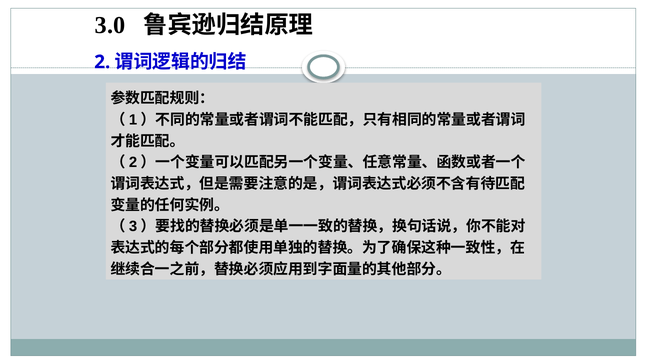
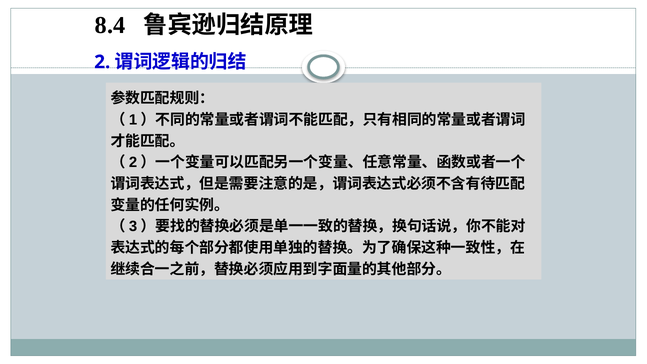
3.0: 3.0 -> 8.4
